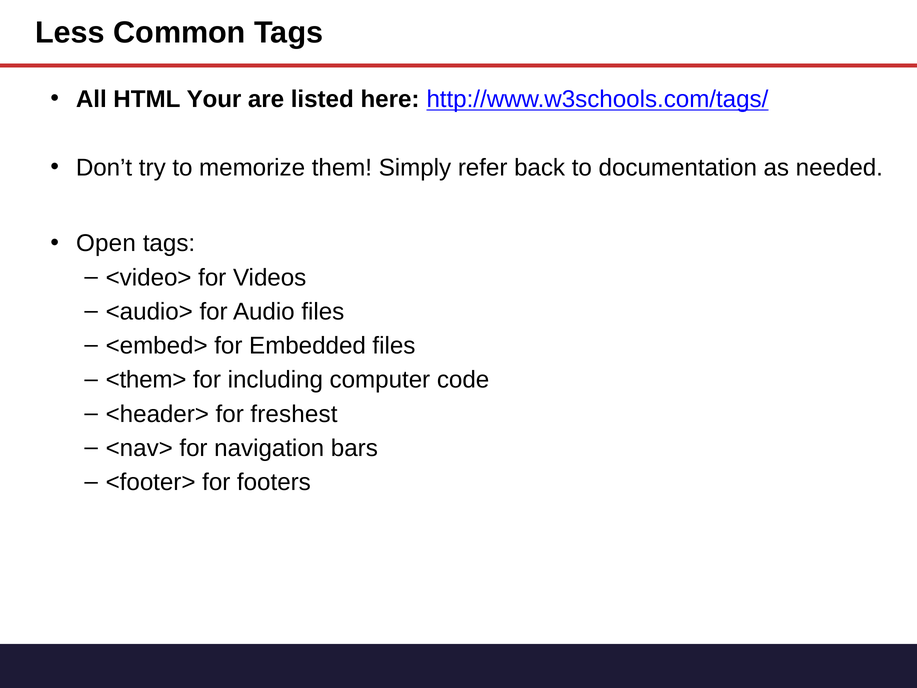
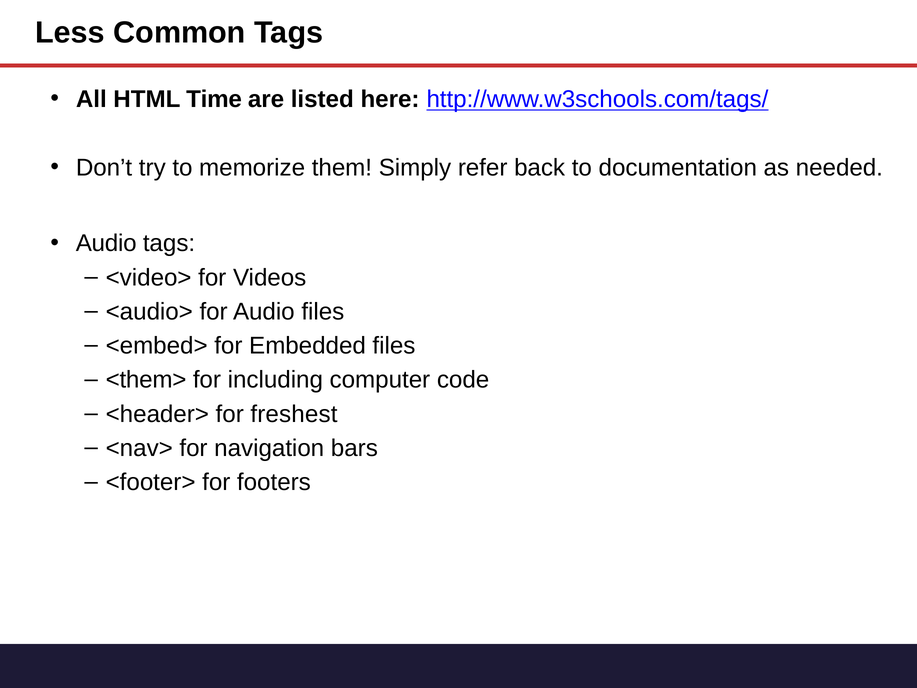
Your: Your -> Time
Open at (106, 243): Open -> Audio
